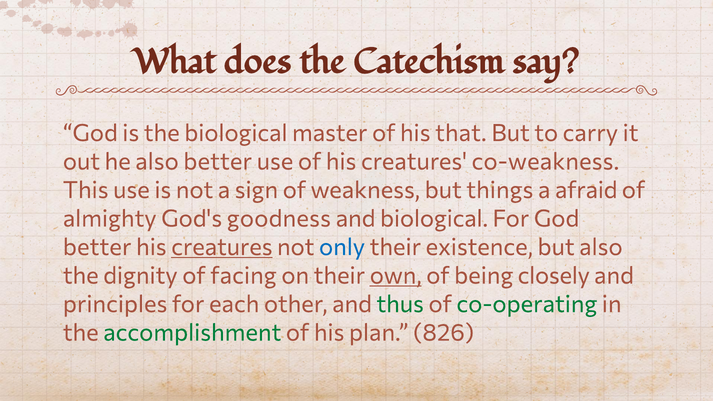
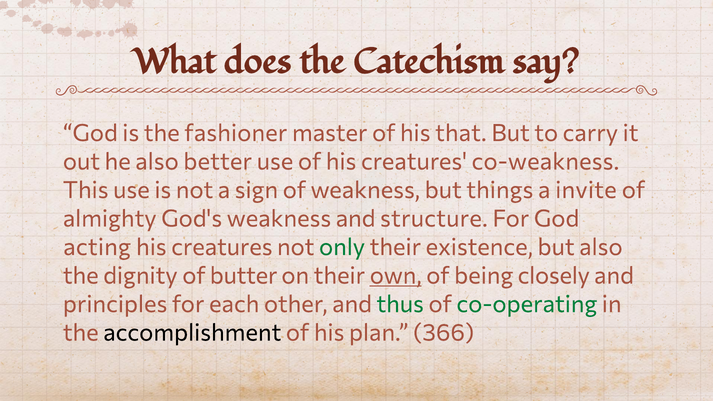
the biological: biological -> fashioner
afraid: afraid -> invite
God's goodness: goodness -> weakness
and biological: biological -> structure
better at (97, 247): better -> acting
creatures at (222, 247) underline: present -> none
only colour: blue -> green
facing: facing -> butter
accomplishment colour: green -> black
826: 826 -> 366
